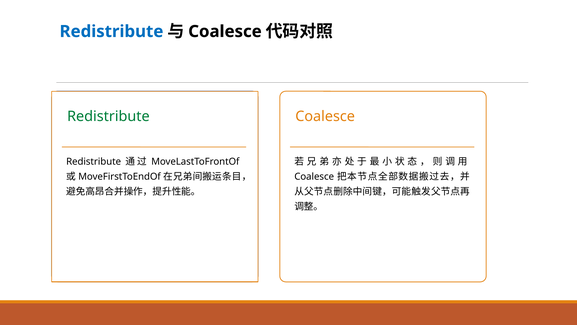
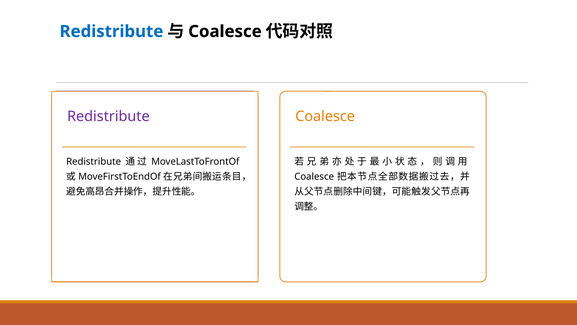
Redistribute at (108, 116) colour: green -> purple
